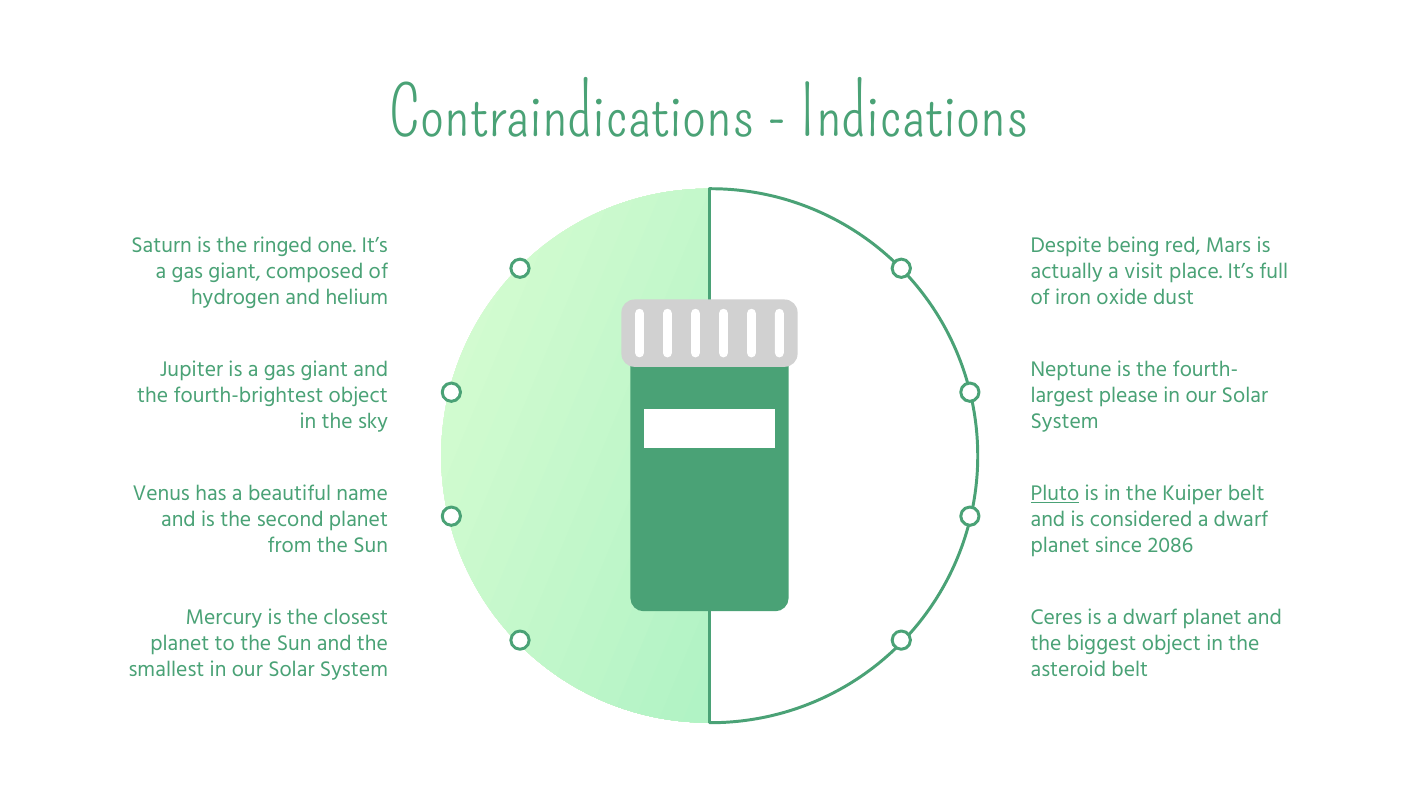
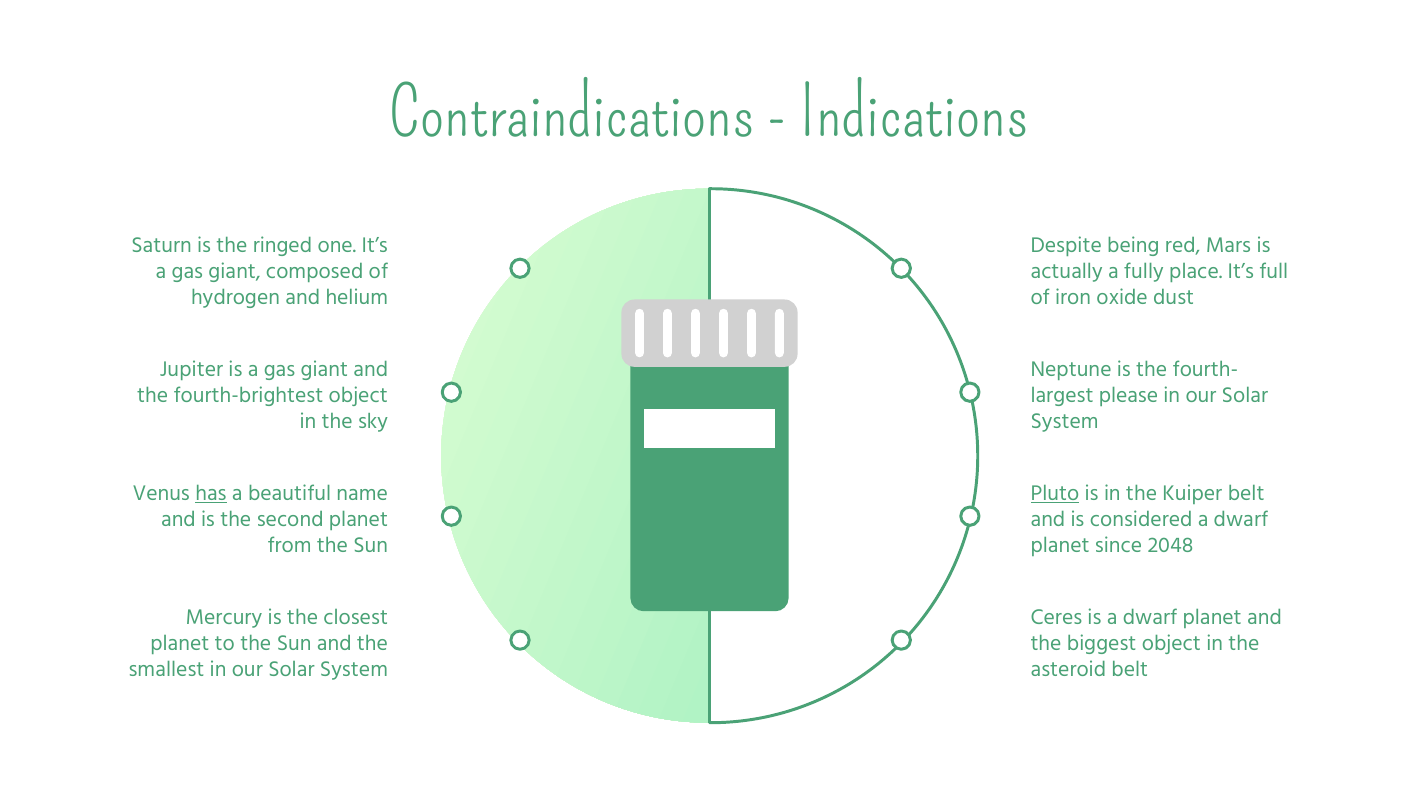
visit: visit -> fully
has underline: none -> present
2086: 2086 -> 2048
